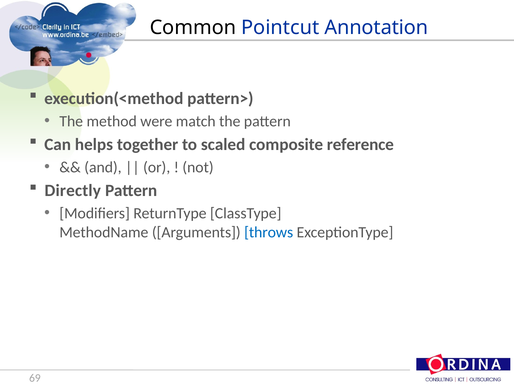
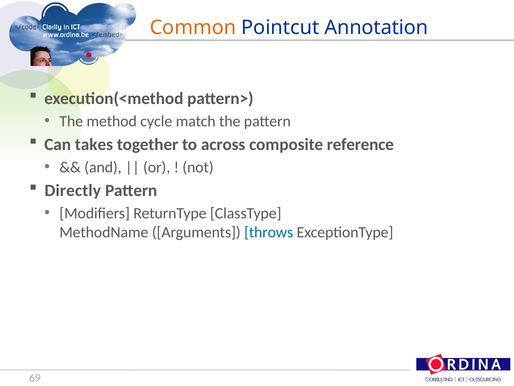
Common colour: black -> orange
were: were -> cycle
helps: helps -> takes
scaled: scaled -> across
